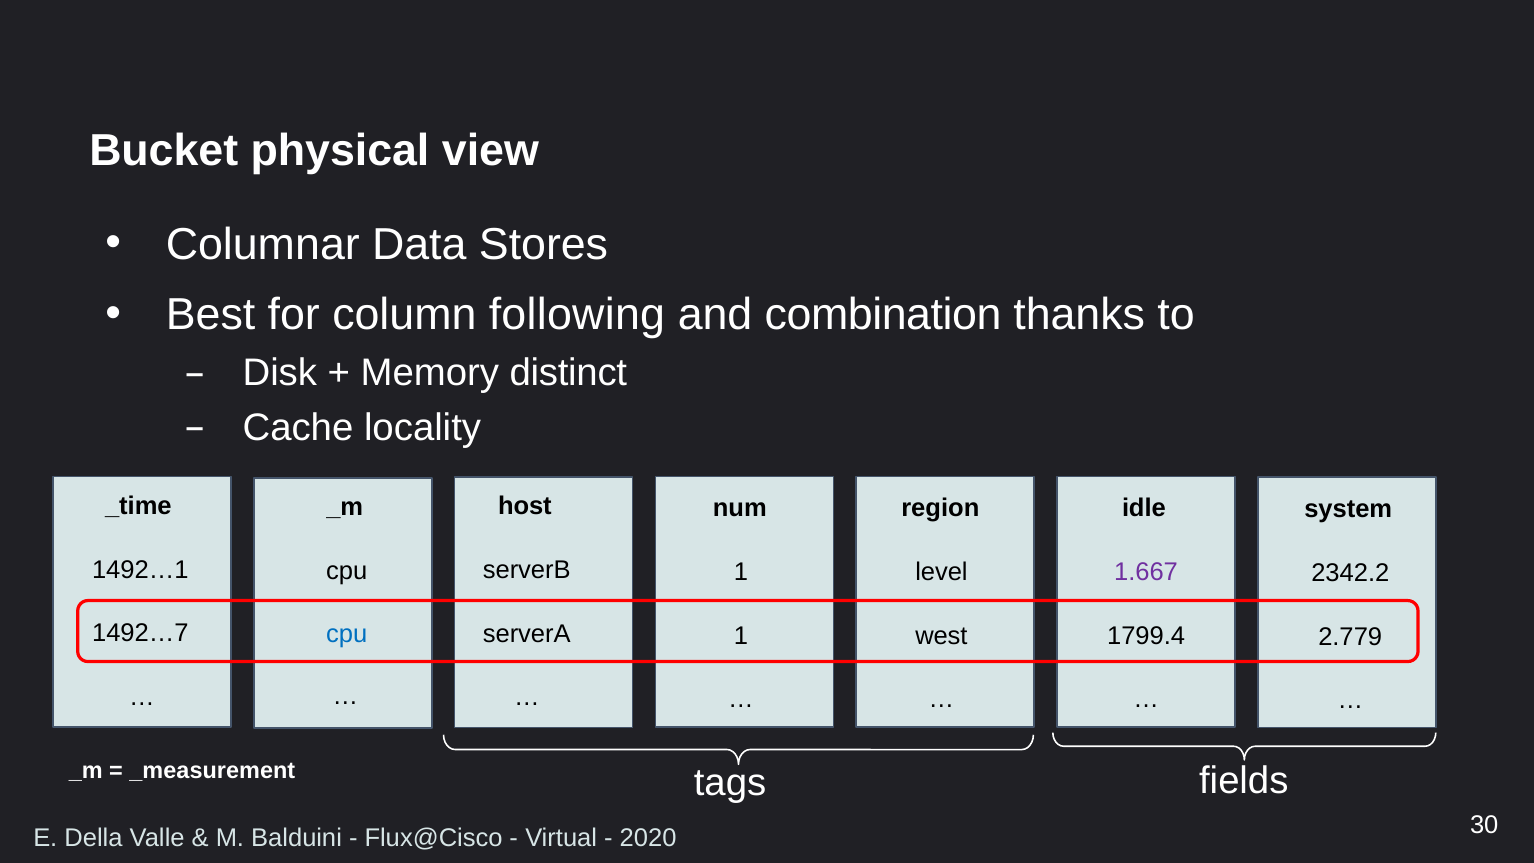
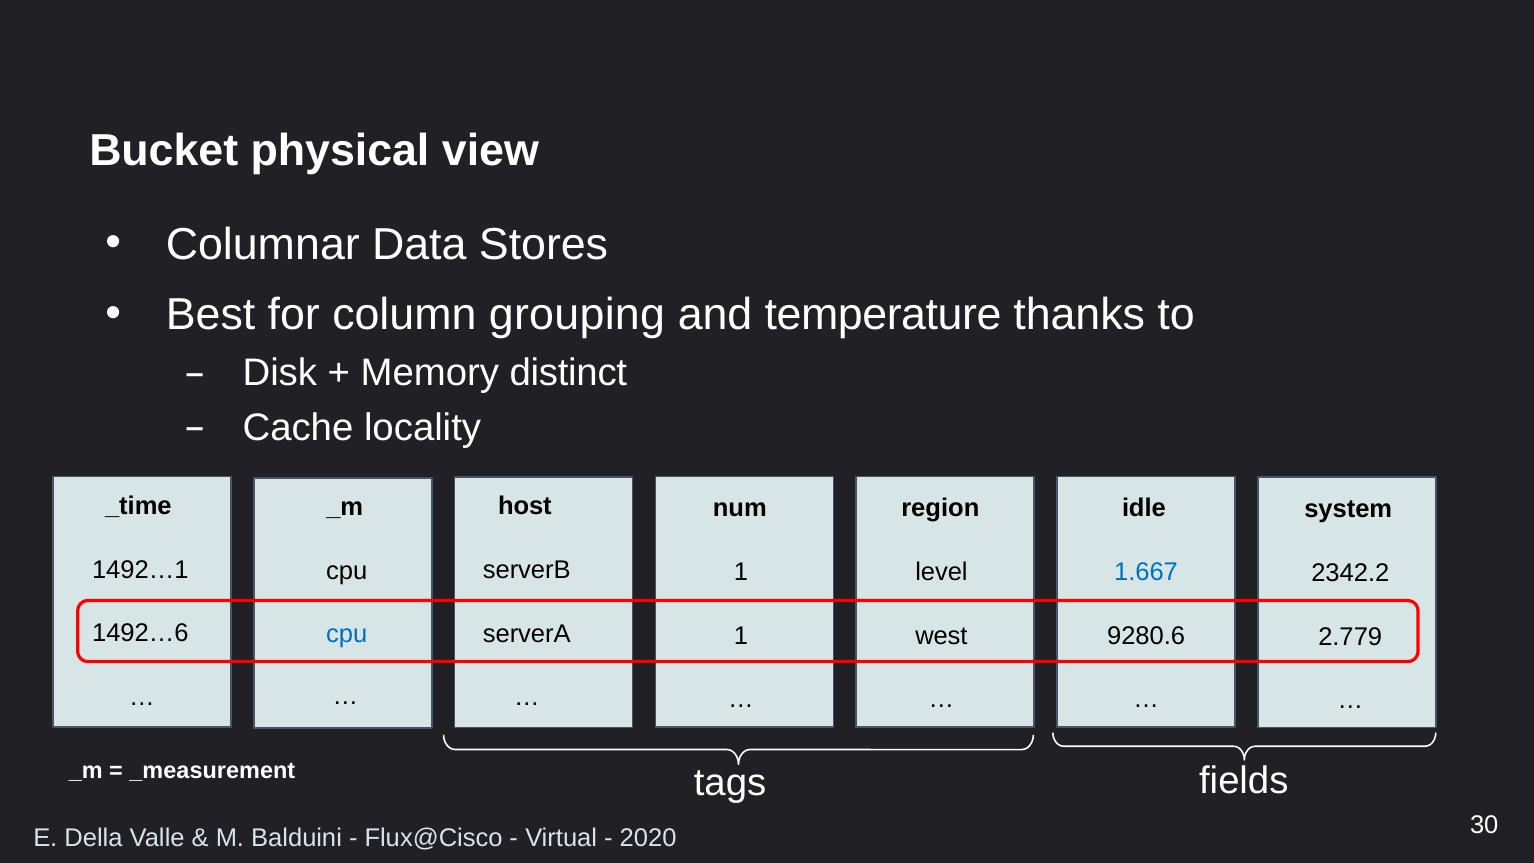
following: following -> grouping
combination: combination -> temperature
1.667 colour: purple -> blue
1492…7: 1492…7 -> 1492…6
1799.4: 1799.4 -> 9280.6
